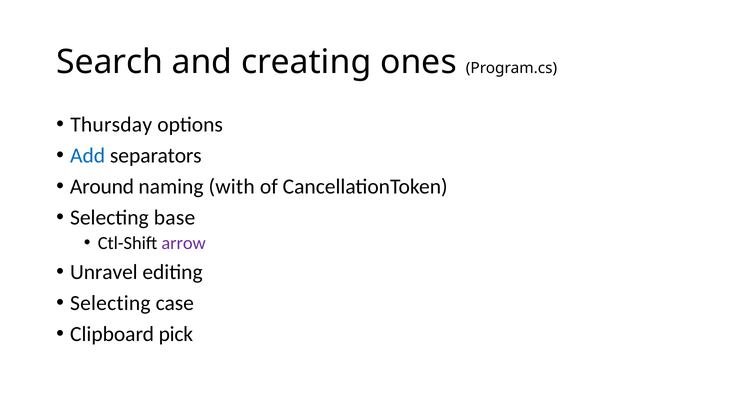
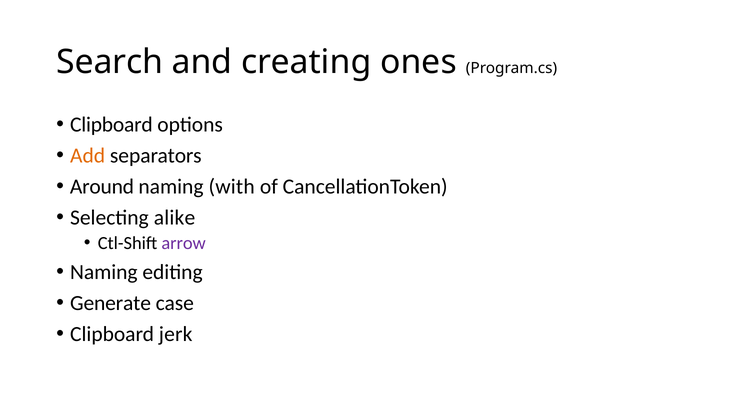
Thursday at (111, 125): Thursday -> Clipboard
Add colour: blue -> orange
base: base -> alike
Unravel at (104, 272): Unravel -> Naming
Selecting at (110, 303): Selecting -> Generate
pick: pick -> jerk
